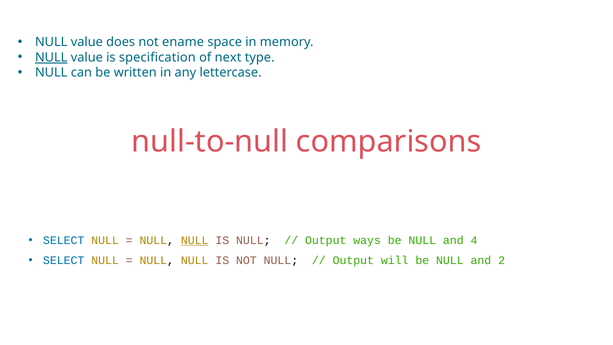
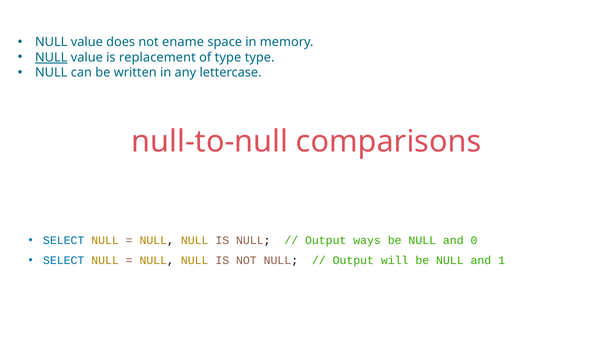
specification: specification -> replacement
of next: next -> type
NULL at (195, 240) underline: present -> none
4: 4 -> 0
2: 2 -> 1
